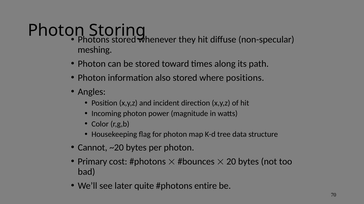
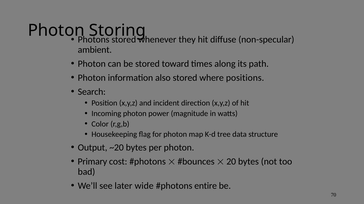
meshing: meshing -> ambient
Angles: Angles -> Search
Cannot: Cannot -> Output
quite: quite -> wide
